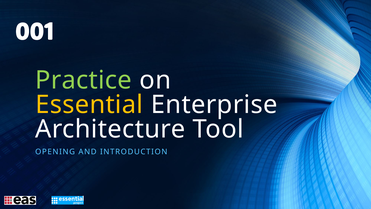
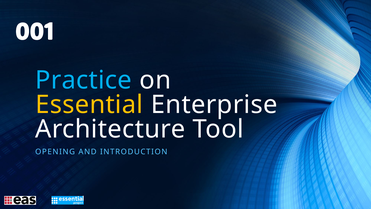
Practice colour: light green -> light blue
